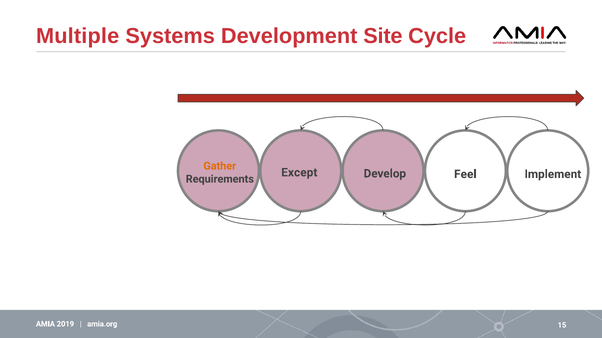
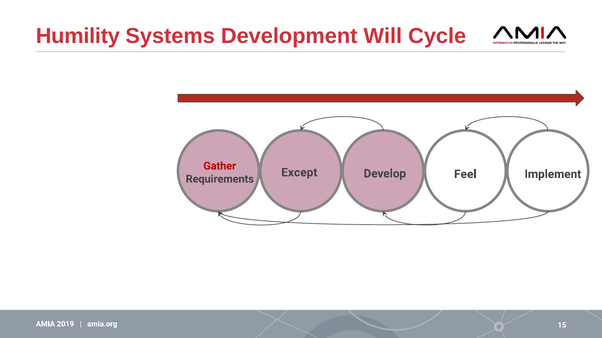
Multiple: Multiple -> Humility
Site: Site -> Will
Gather colour: orange -> red
